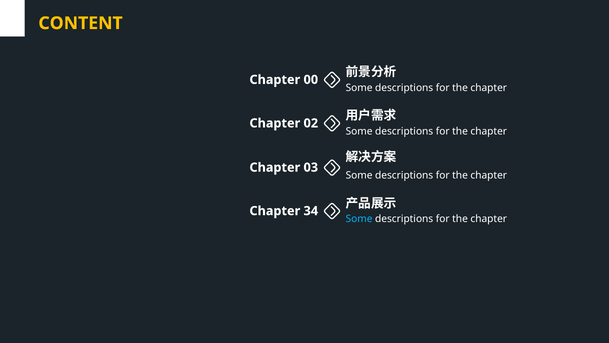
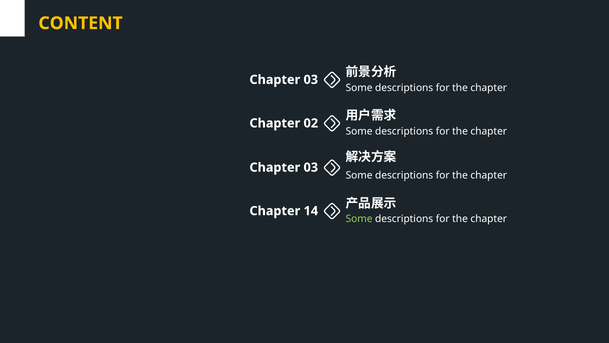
00 at (311, 80): 00 -> 03
34: 34 -> 14
Some at (359, 219) colour: light blue -> light green
